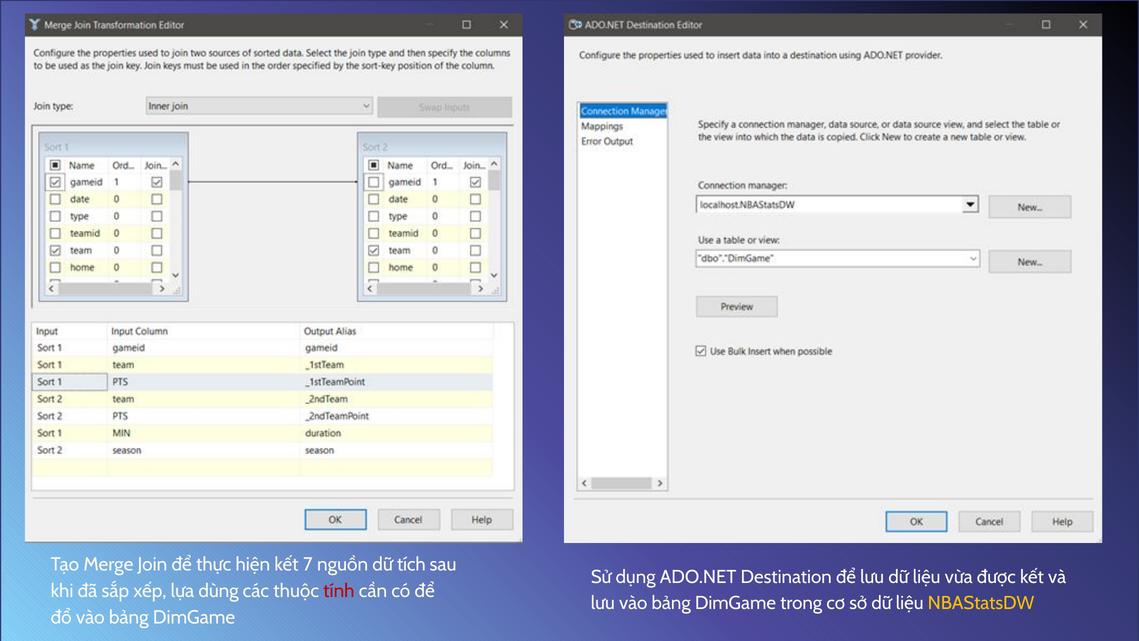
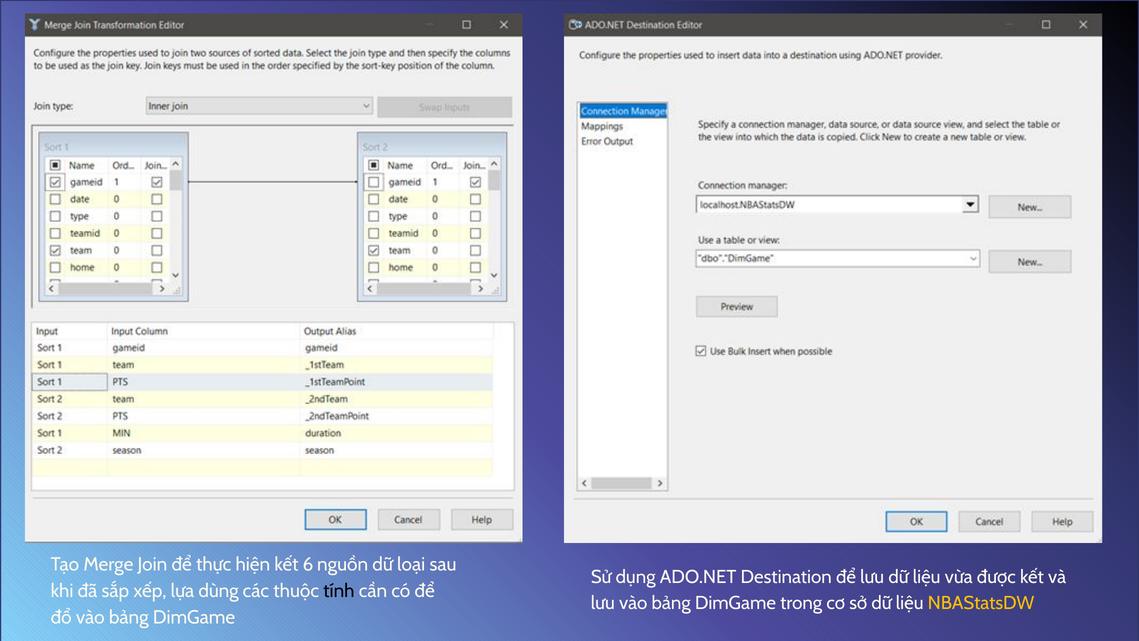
7: 7 -> 6
tích: tích -> loại
tính colour: red -> black
